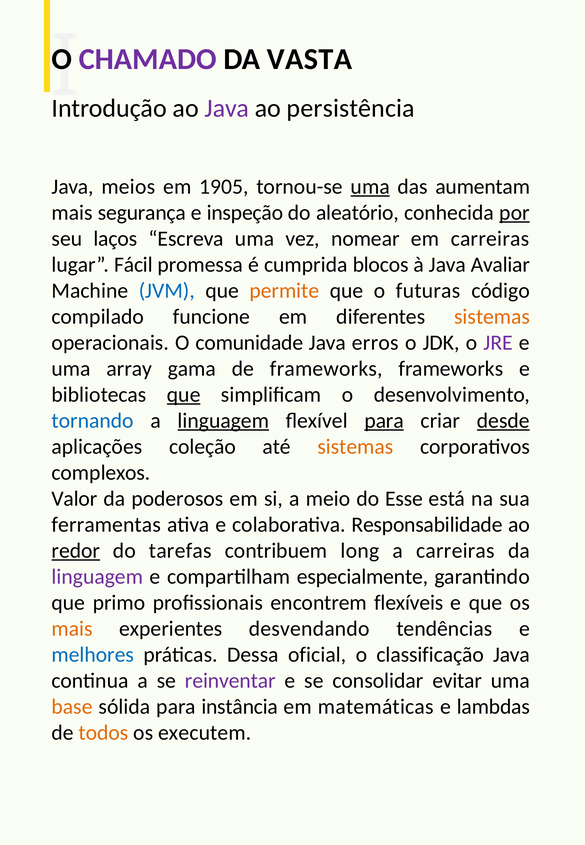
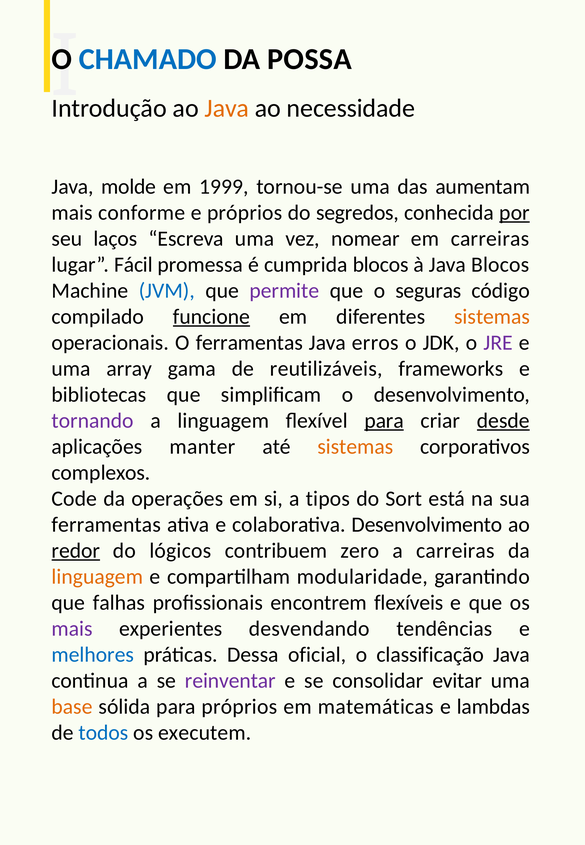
CHAMADO colour: purple -> blue
VASTA: VASTA -> POSSA
Java at (227, 108) colour: purple -> orange
persistência: persistência -> necessidade
meios: meios -> molde
1905: 1905 -> 1999
uma at (370, 187) underline: present -> none
segurança: segurança -> conforme
e inspeção: inspeção -> próprios
aleatório: aleatório -> segredos
Java Avaliar: Avaliar -> Blocos
permite colour: orange -> purple
futuras: futuras -> seguras
funcione underline: none -> present
O comunidade: comunidade -> ferramentas
de frameworks: frameworks -> reutilizáveis
que at (184, 395) underline: present -> none
tornando colour: blue -> purple
linguagem at (223, 421) underline: present -> none
coleção: coleção -> manter
Valor: Valor -> Code
poderosos: poderosos -> operações
meio: meio -> tipos
Esse: Esse -> Sort
colaborativa Responsabilidade: Responsabilidade -> Desenvolvimento
tarefas: tarefas -> lógicos
long: long -> zero
linguagem at (97, 577) colour: purple -> orange
especialmente: especialmente -> modularidade
primo: primo -> falhas
mais at (72, 629) colour: orange -> purple
para instância: instância -> próprios
todos colour: orange -> blue
